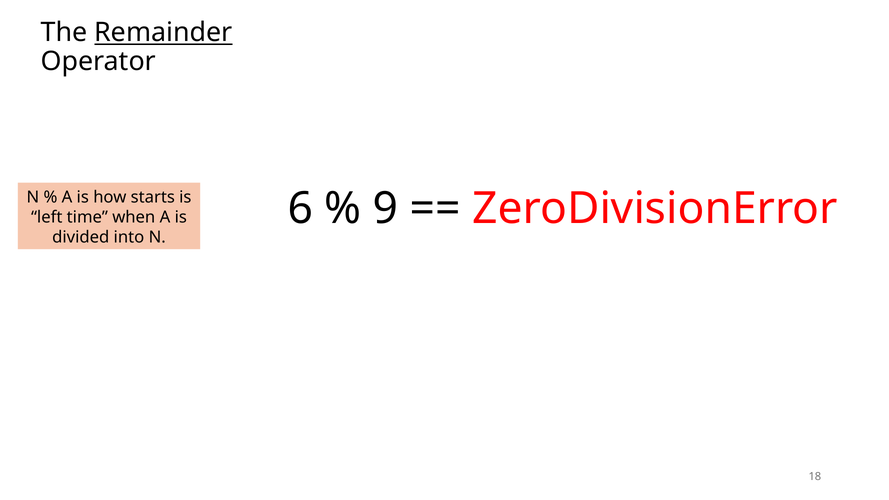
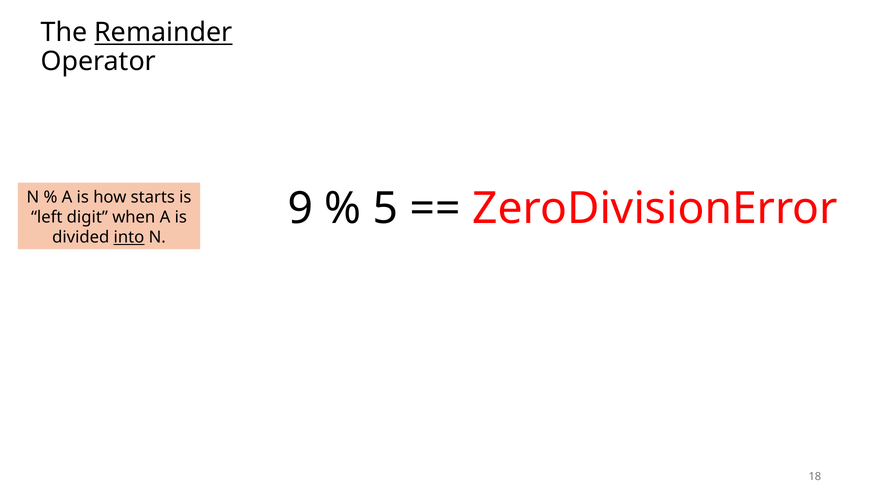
time: time -> digit
into underline: none -> present
6: 6 -> 9
9: 9 -> 5
